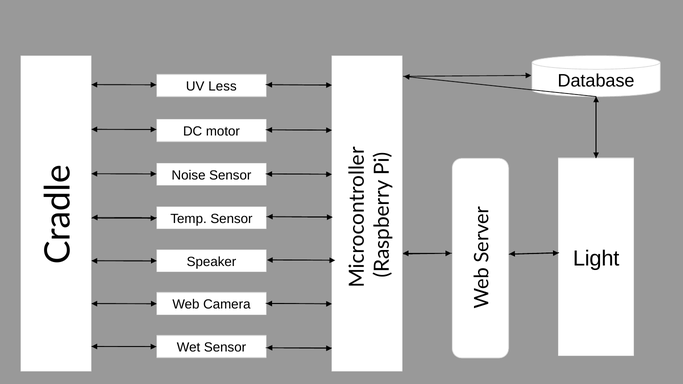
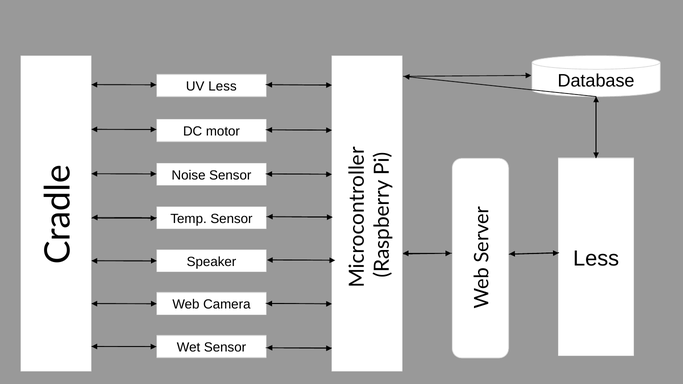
Light at (596, 259): Light -> Less
